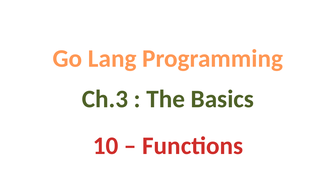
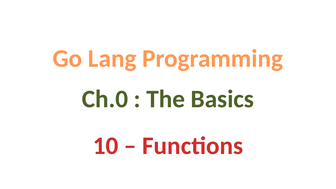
Ch.3: Ch.3 -> Ch.0
